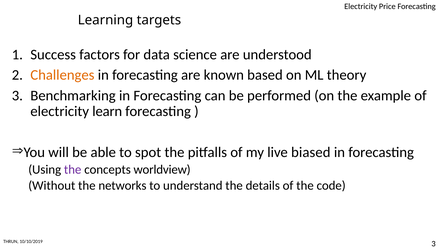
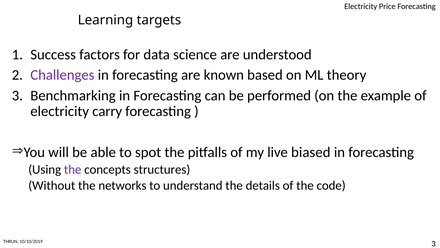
Challenges colour: orange -> purple
learn: learn -> carry
worldview: worldview -> structures
